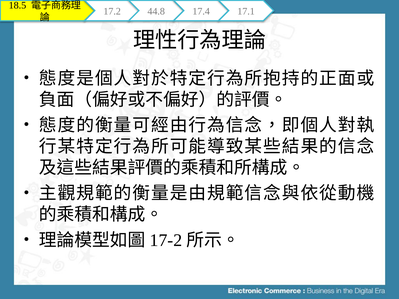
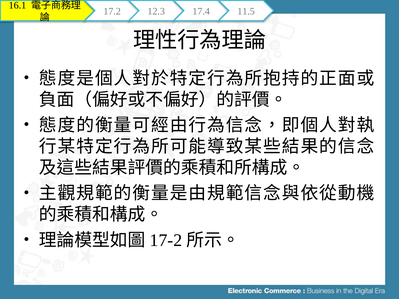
18.5: 18.5 -> 16.1
44.8: 44.8 -> 12.3
17.1: 17.1 -> 11.5
